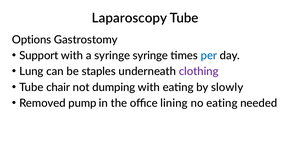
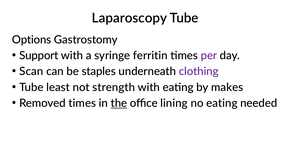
syringe syringe: syringe -> ferritin
per colour: blue -> purple
Lung: Lung -> Scan
chair: chair -> least
dumping: dumping -> strength
slowly: slowly -> makes
Removed pump: pump -> times
the underline: none -> present
